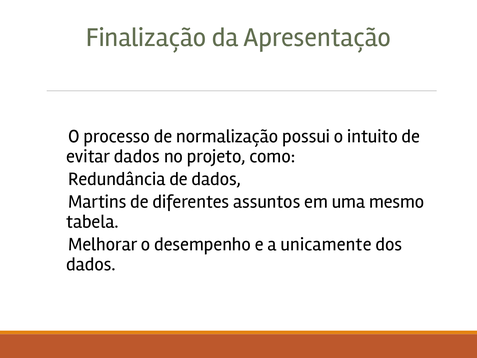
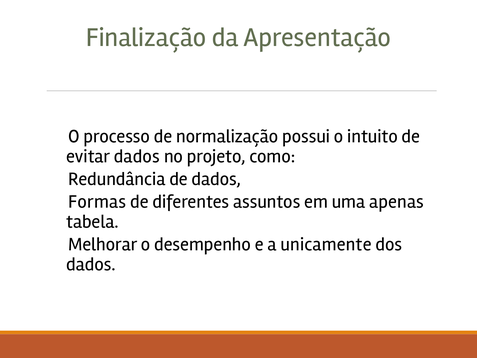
Martins: Martins -> Formas
mesmo: mesmo -> apenas
